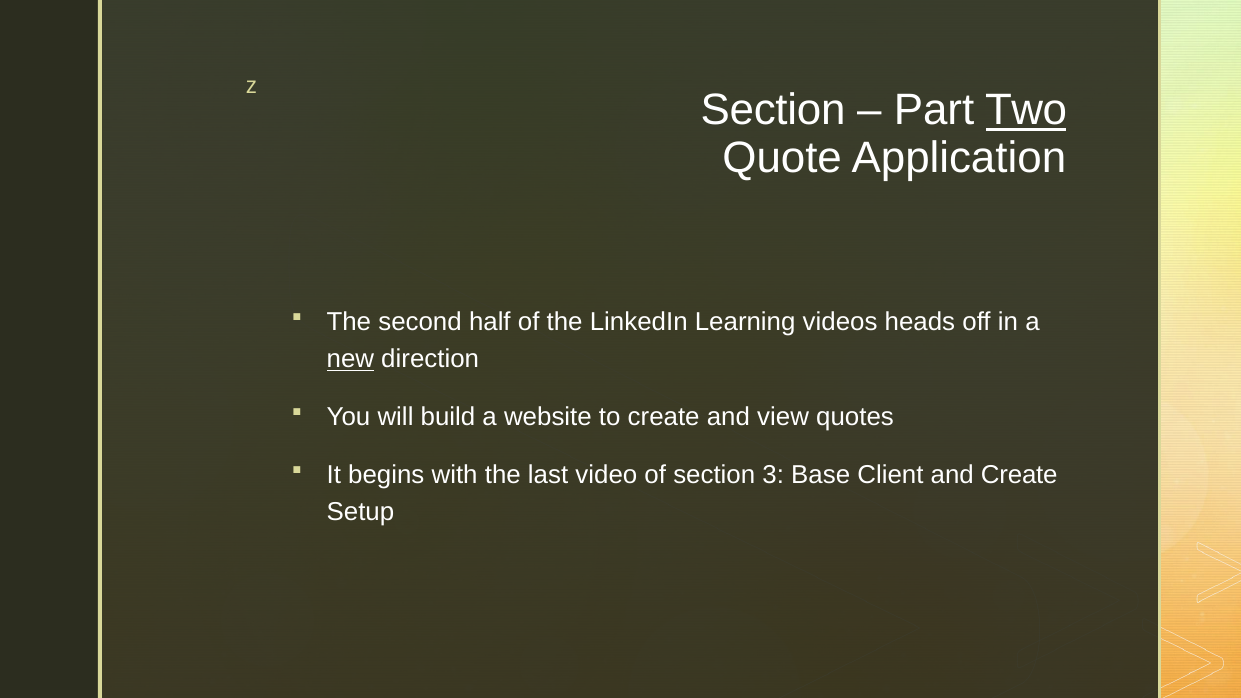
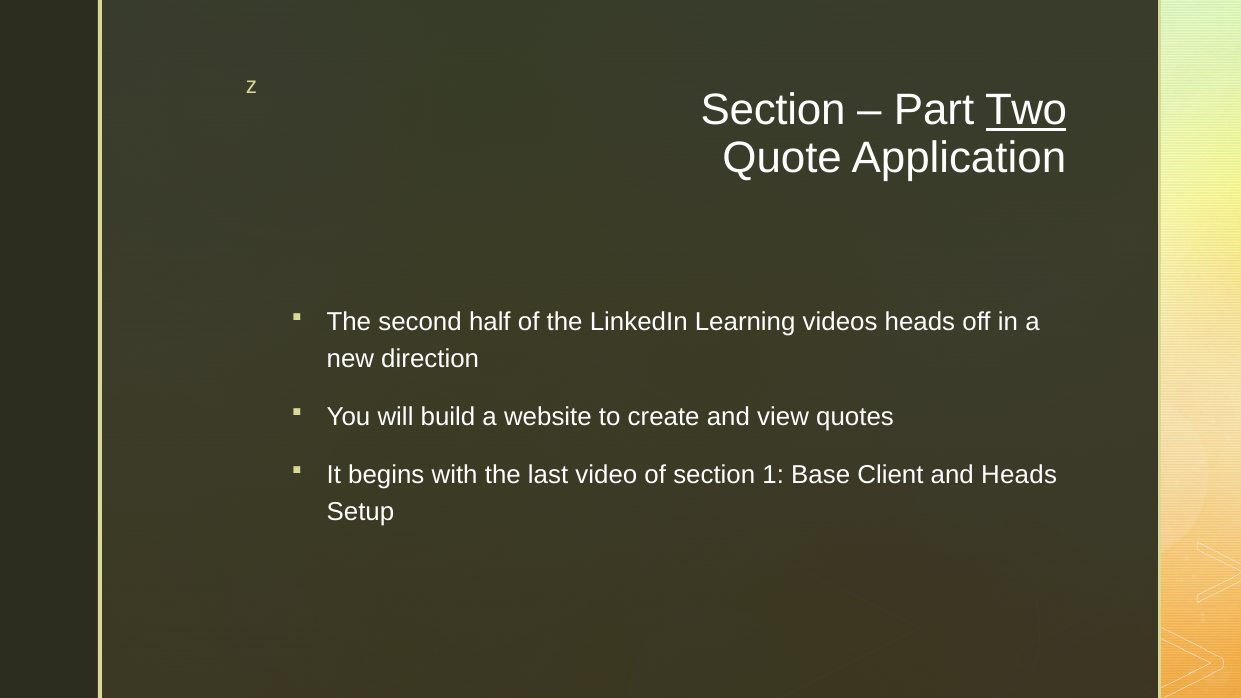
new underline: present -> none
3: 3 -> 1
and Create: Create -> Heads
